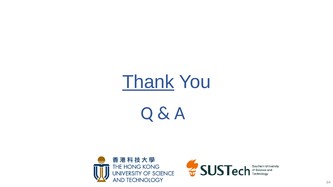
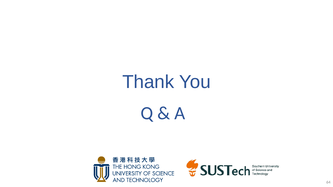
Thank underline: present -> none
